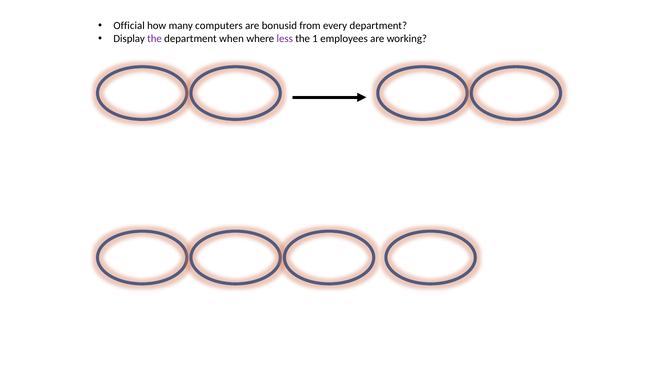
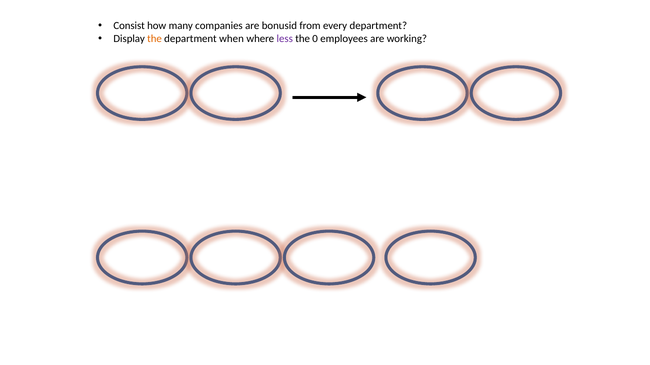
Official: Official -> Consist
computers: computers -> companies
the at (155, 39) colour: purple -> orange
1: 1 -> 0
